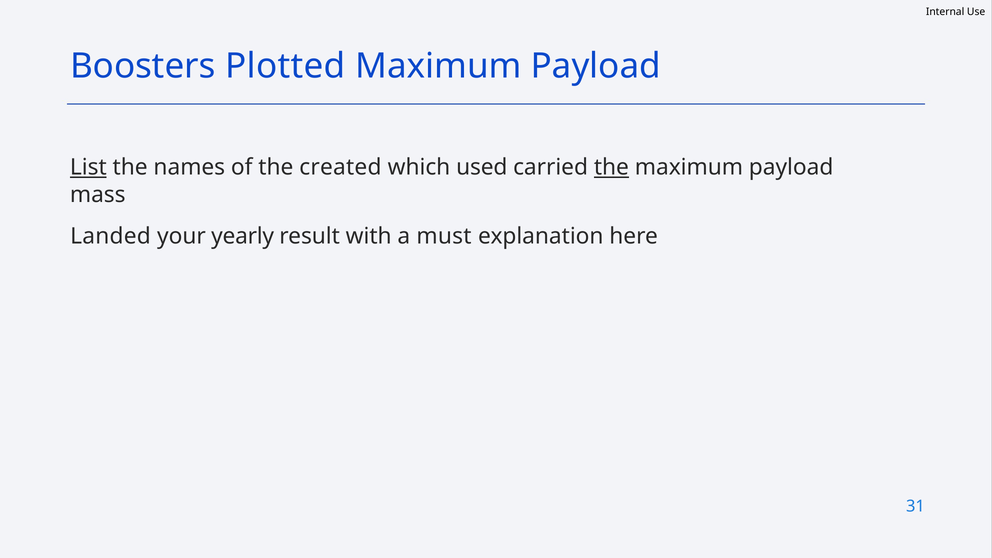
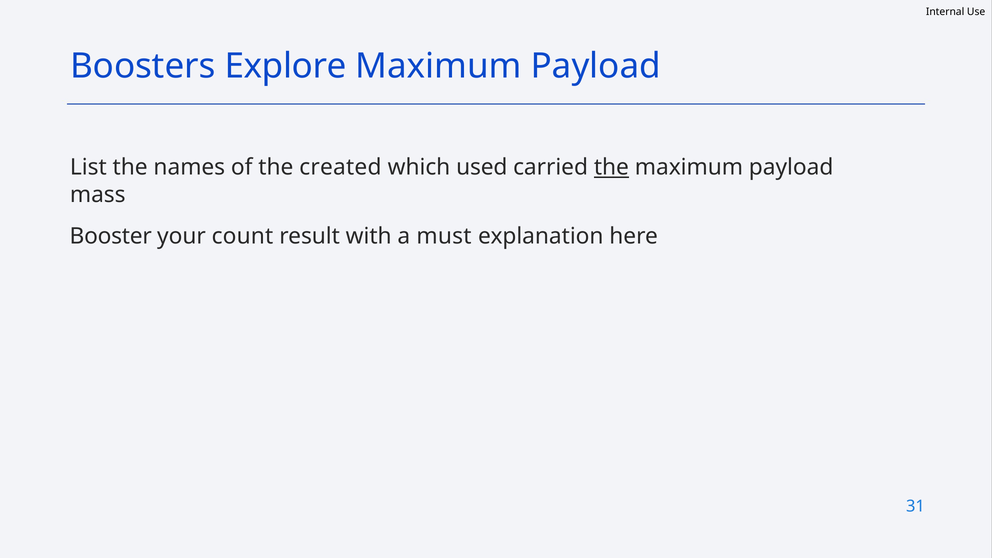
Plotted: Plotted -> Explore
List underline: present -> none
Landed: Landed -> Booster
yearly: yearly -> count
